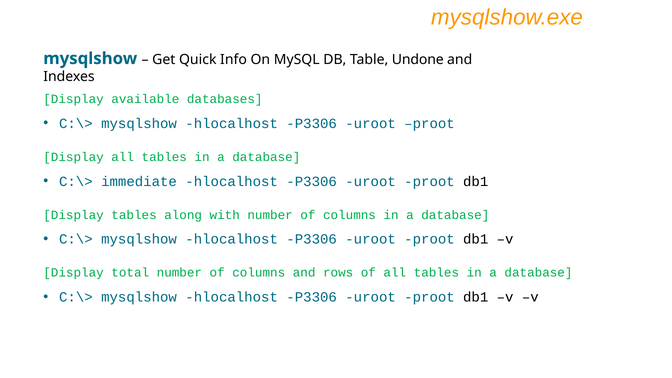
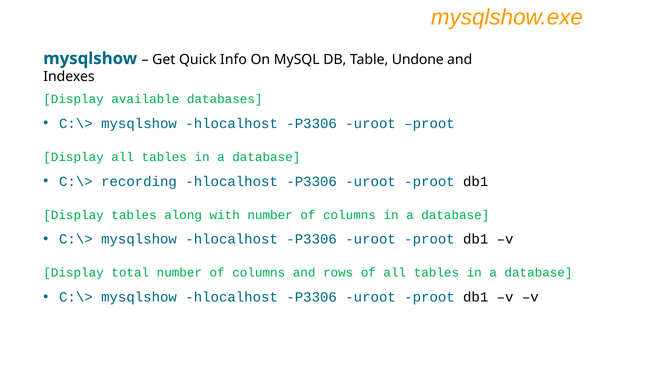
immediate: immediate -> recording
